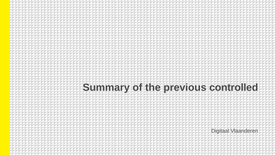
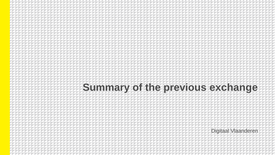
controlled: controlled -> exchange
